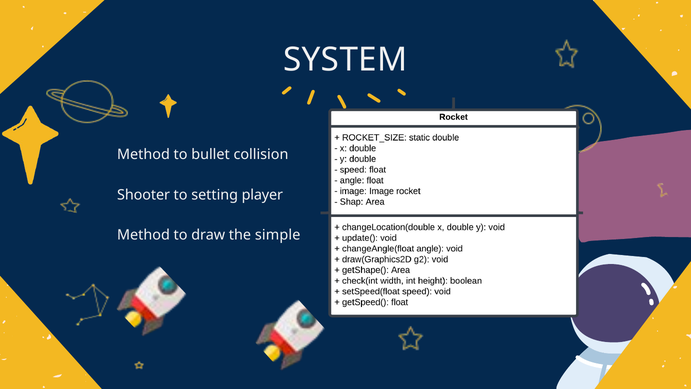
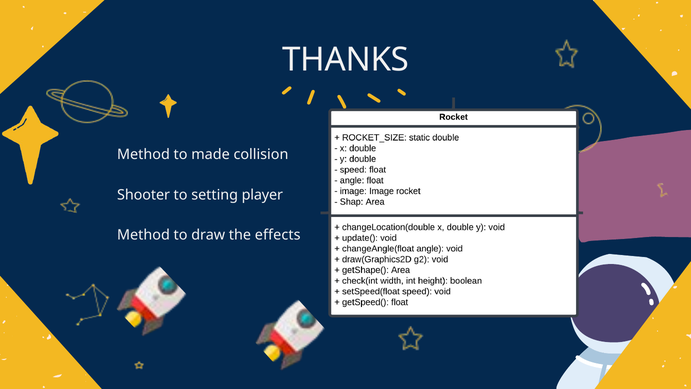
SYSTEM: SYSTEM -> THANKS
bullet: bullet -> made
simple: simple -> effects
